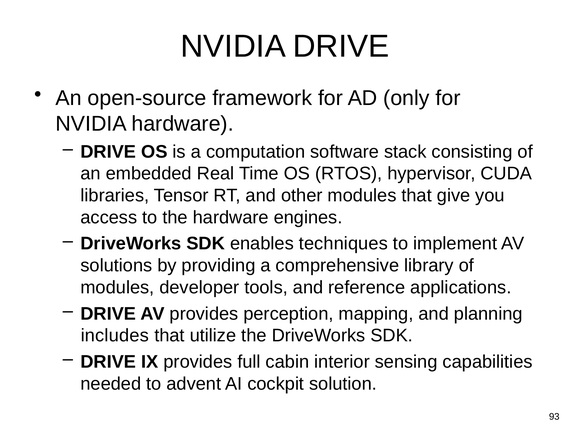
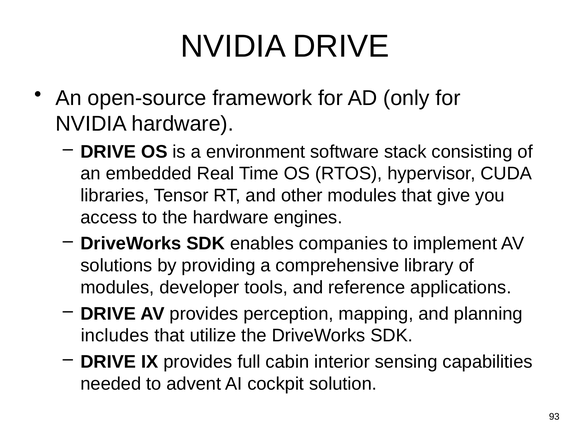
computation: computation -> environment
techniques: techniques -> companies
